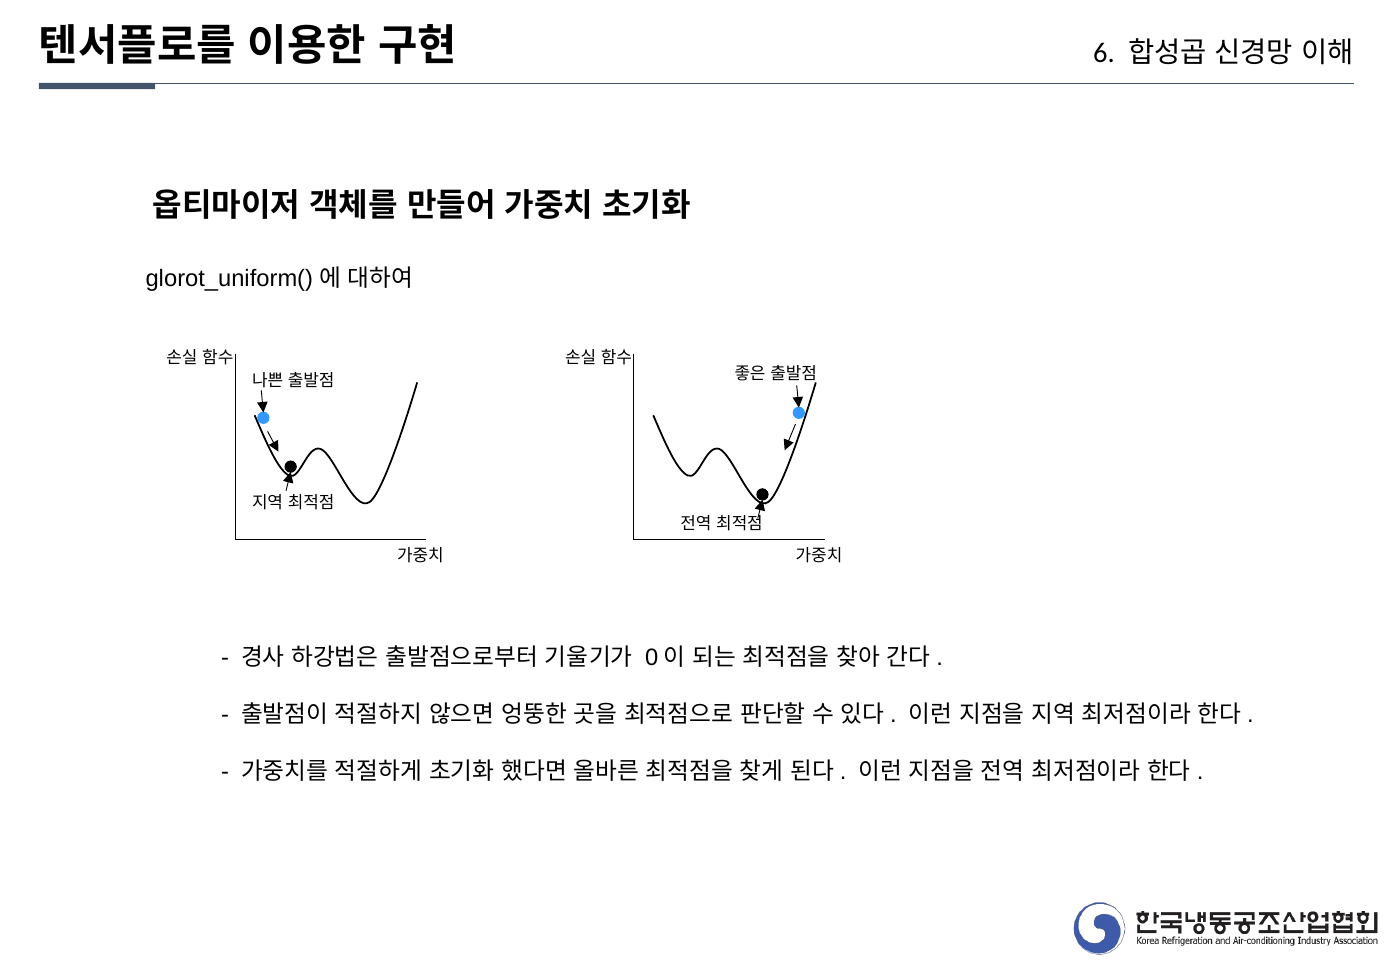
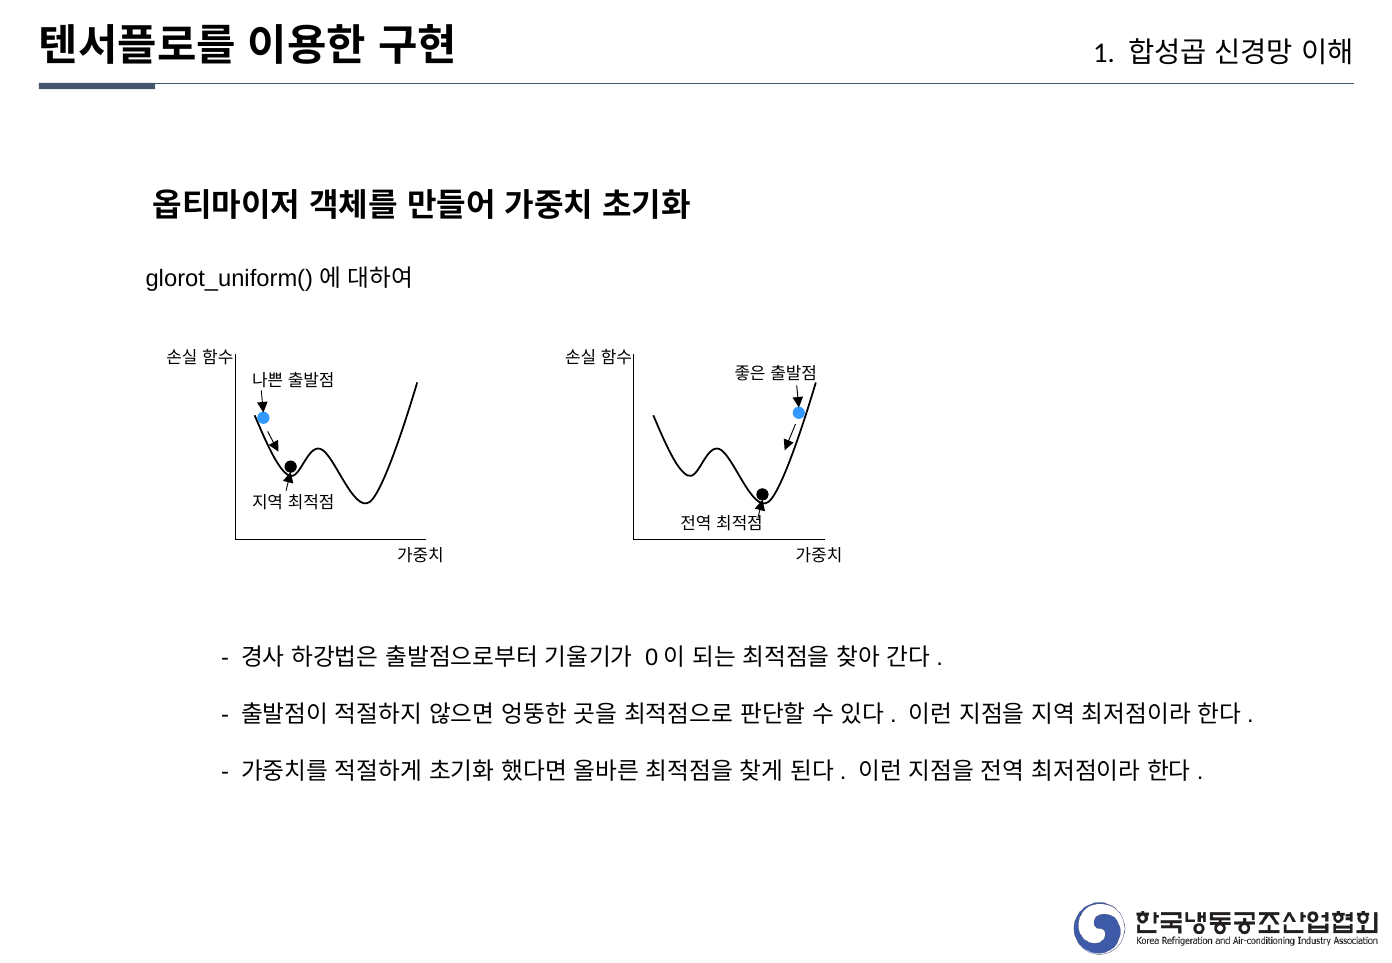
6: 6 -> 1
